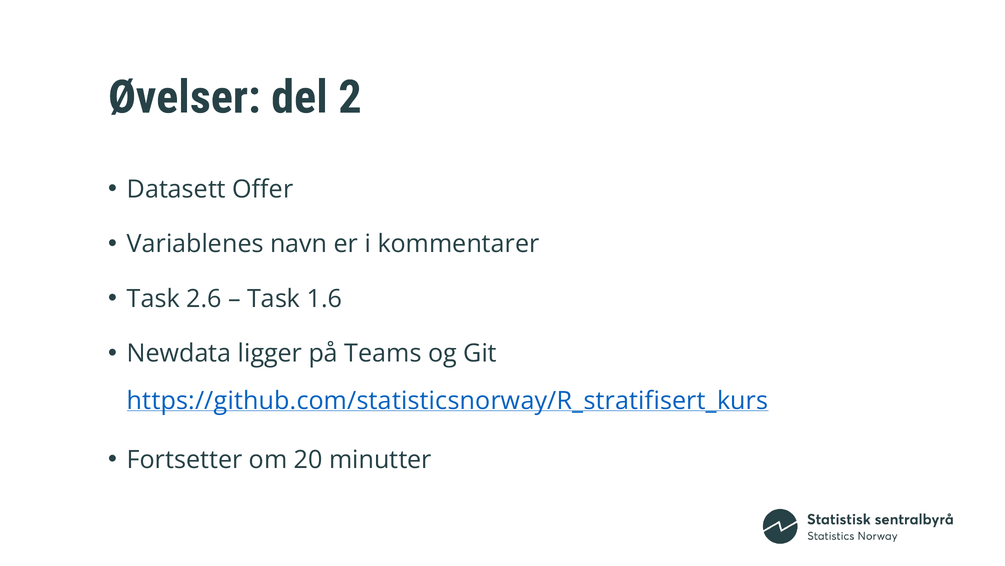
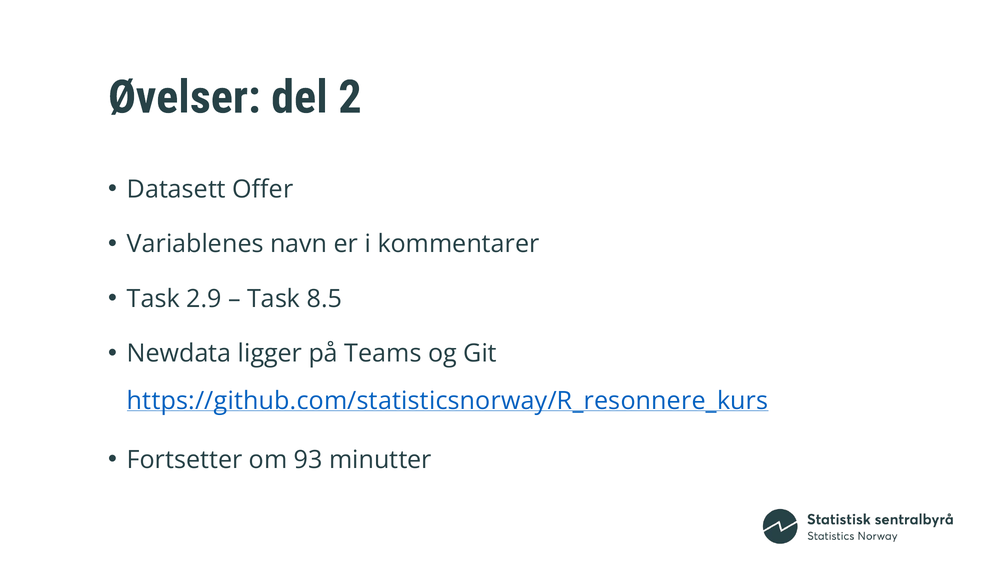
2.6: 2.6 -> 2.9
1.6: 1.6 -> 8.5
https://github.com/statisticsnorway/R_stratifisert_kurs: https://github.com/statisticsnorway/R_stratifisert_kurs -> https://github.com/statisticsnorway/R_resonnere_kurs
20: 20 -> 93
